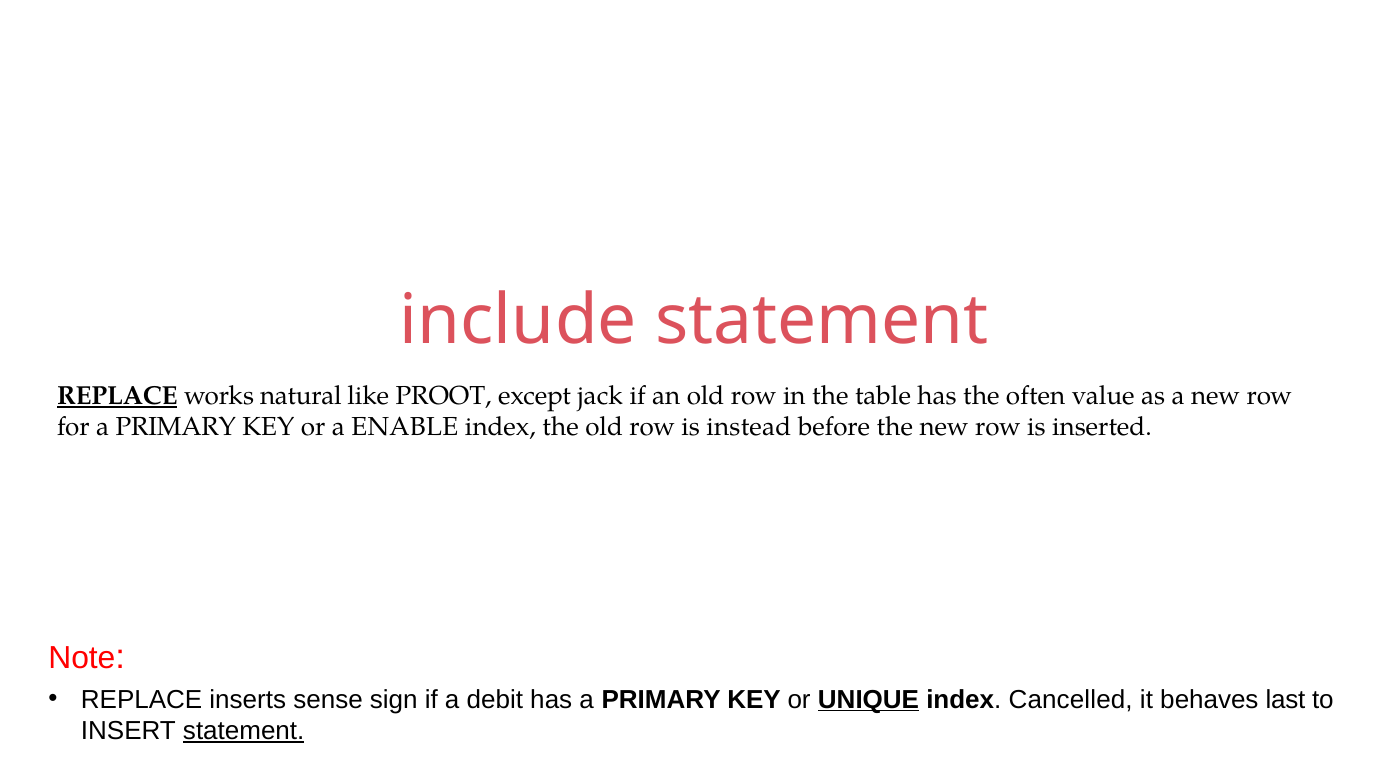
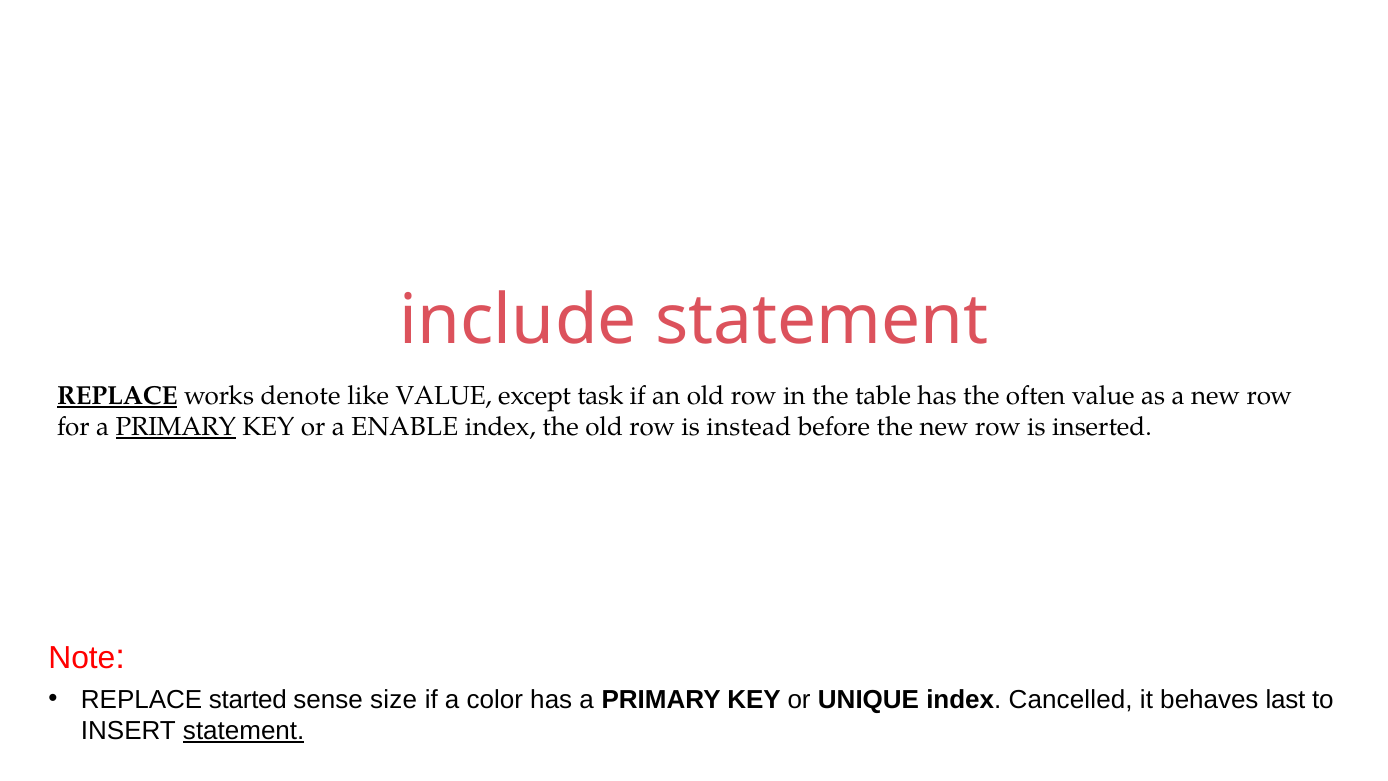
natural: natural -> denote
like PROOT: PROOT -> VALUE
jack: jack -> task
PRIMARY at (176, 427) underline: none -> present
inserts: inserts -> started
sign: sign -> size
debit: debit -> color
UNIQUE underline: present -> none
